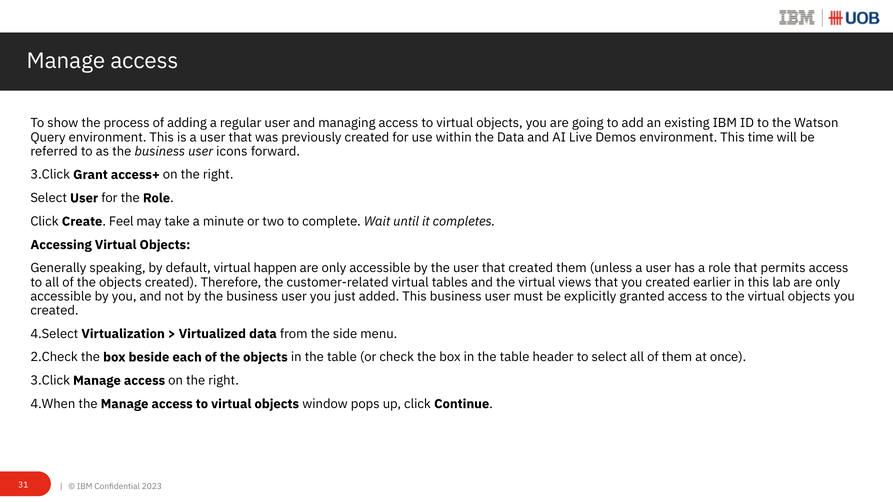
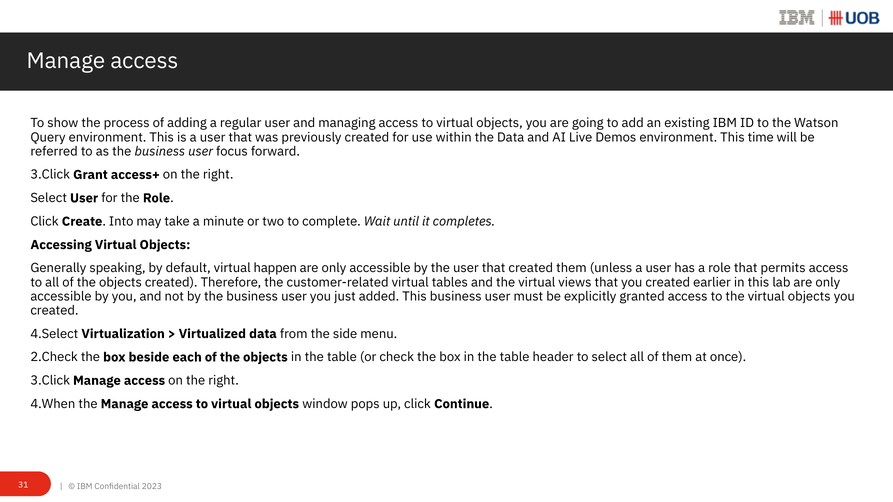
icons: icons -> focus
Feel: Feel -> Into
